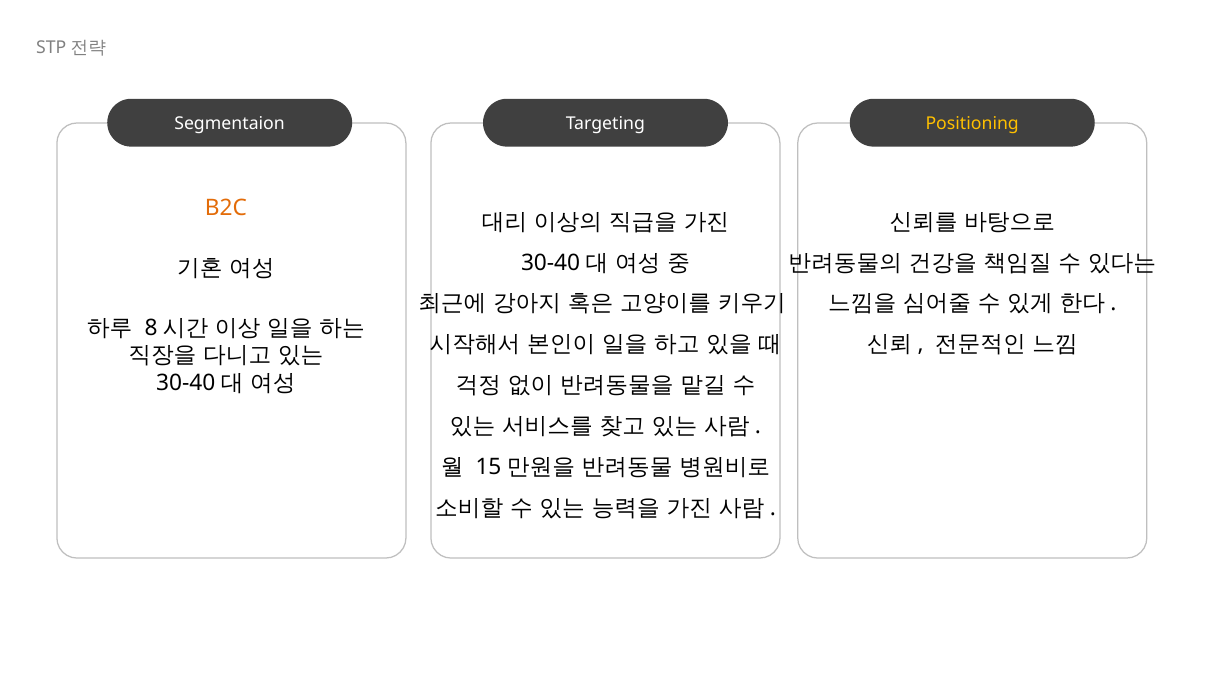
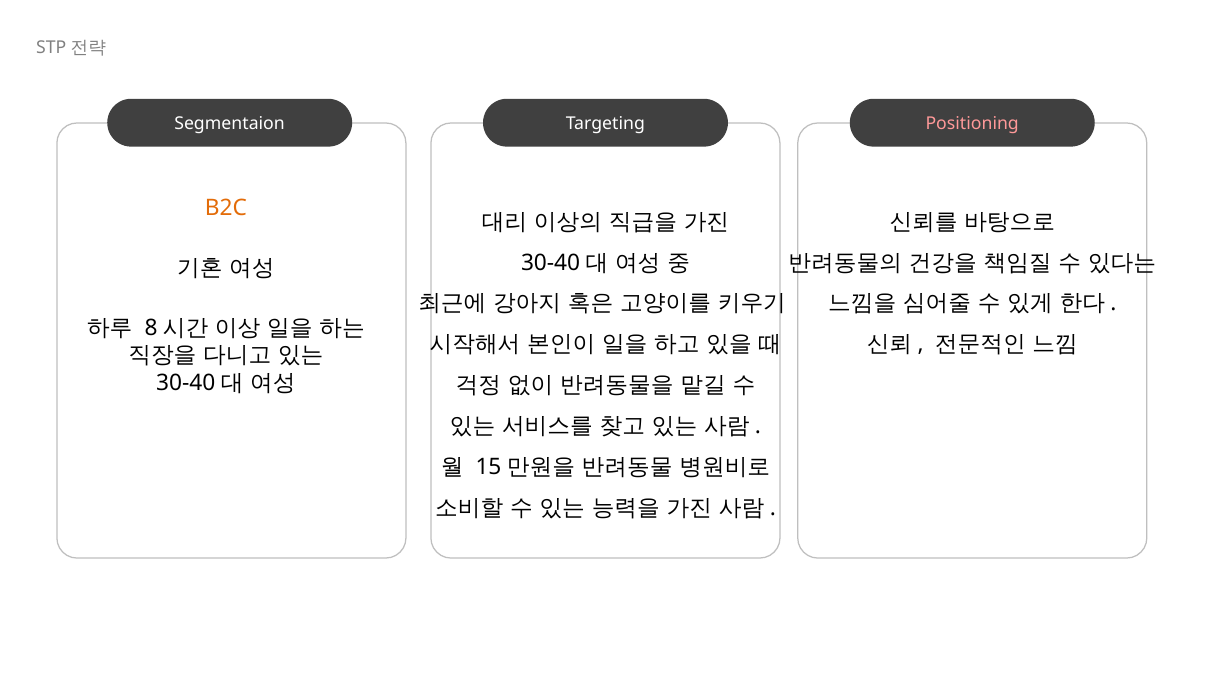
Positioning colour: yellow -> pink
